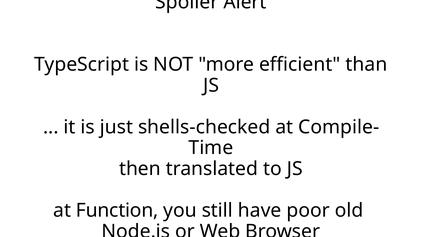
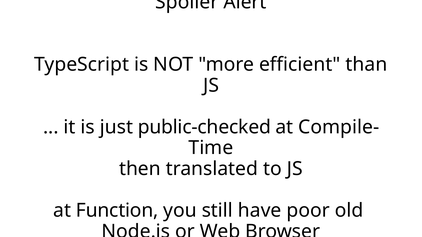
shells-checked: shells-checked -> public-checked
